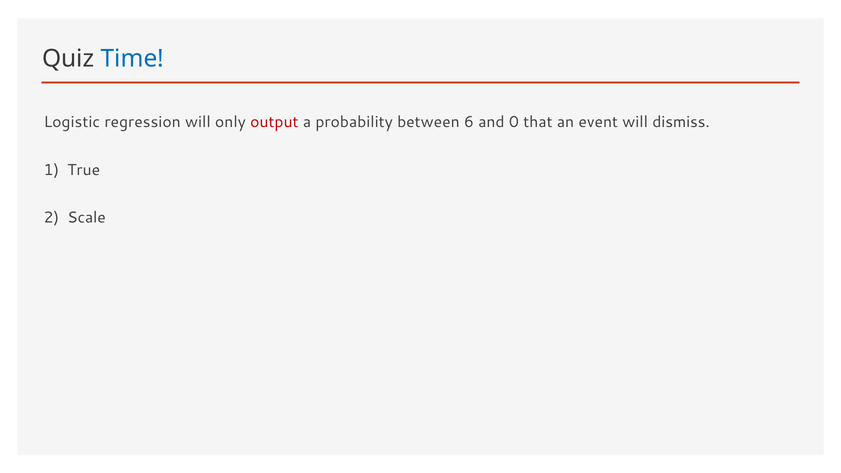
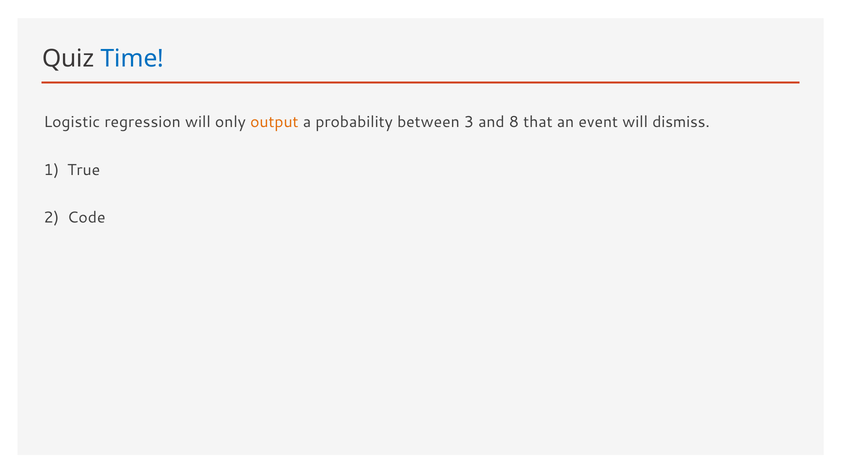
output colour: red -> orange
6: 6 -> 3
0: 0 -> 8
Scale: Scale -> Code
